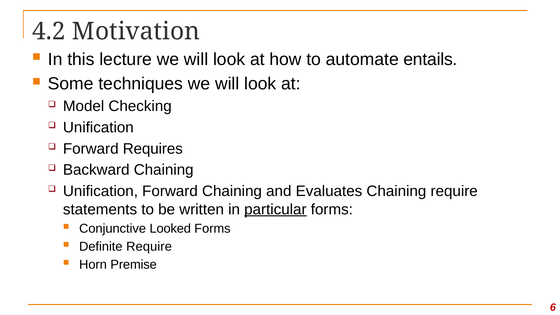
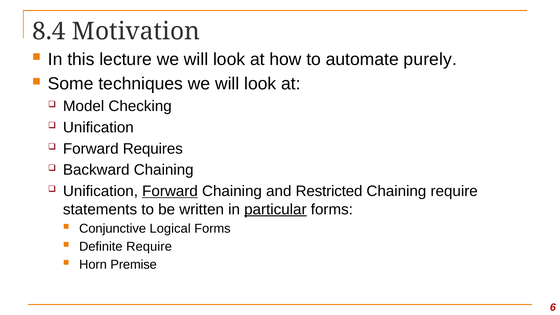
4.2: 4.2 -> 8.4
entails: entails -> purely
Forward at (170, 191) underline: none -> present
Evaluates: Evaluates -> Restricted
Looked: Looked -> Logical
